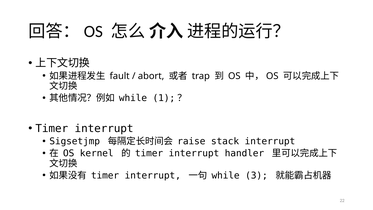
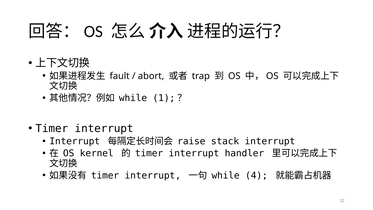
Sigsetjmp at (75, 141): Sigsetjmp -> Interrupt
3: 3 -> 4
